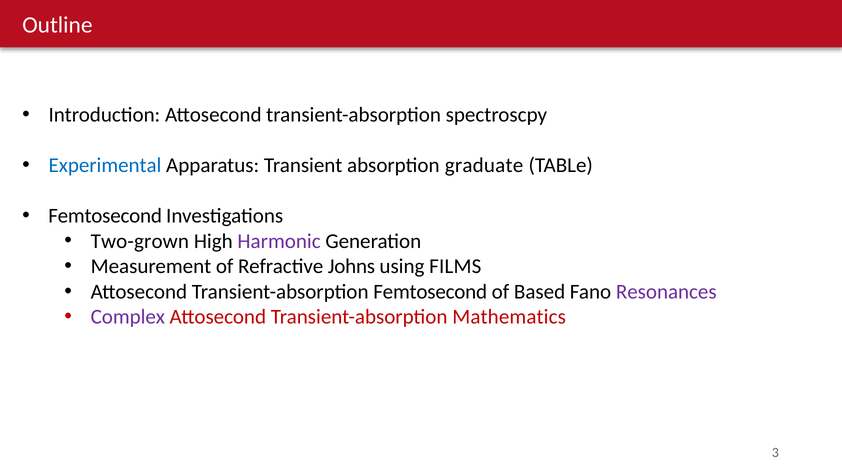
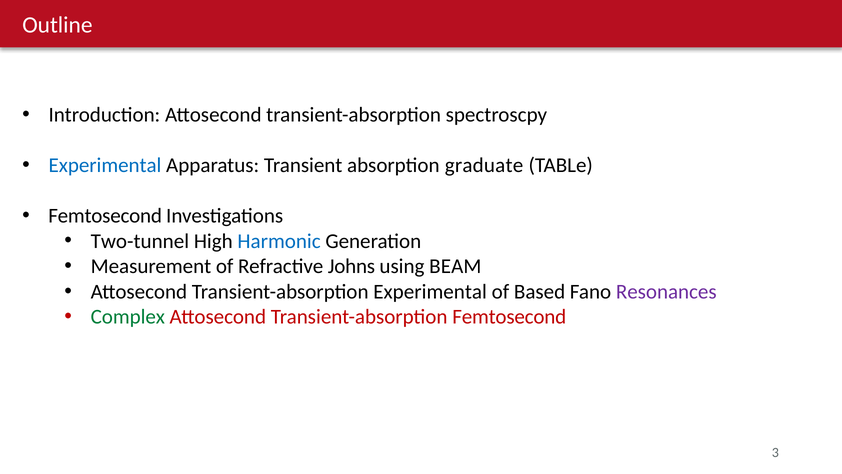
Two-grown: Two-grown -> Two-tunnel
Harmonic colour: purple -> blue
FILMS: FILMS -> BEAM
Transient-absorption Femtosecond: Femtosecond -> Experimental
Complex colour: purple -> green
Transient-absorption Mathematics: Mathematics -> Femtosecond
